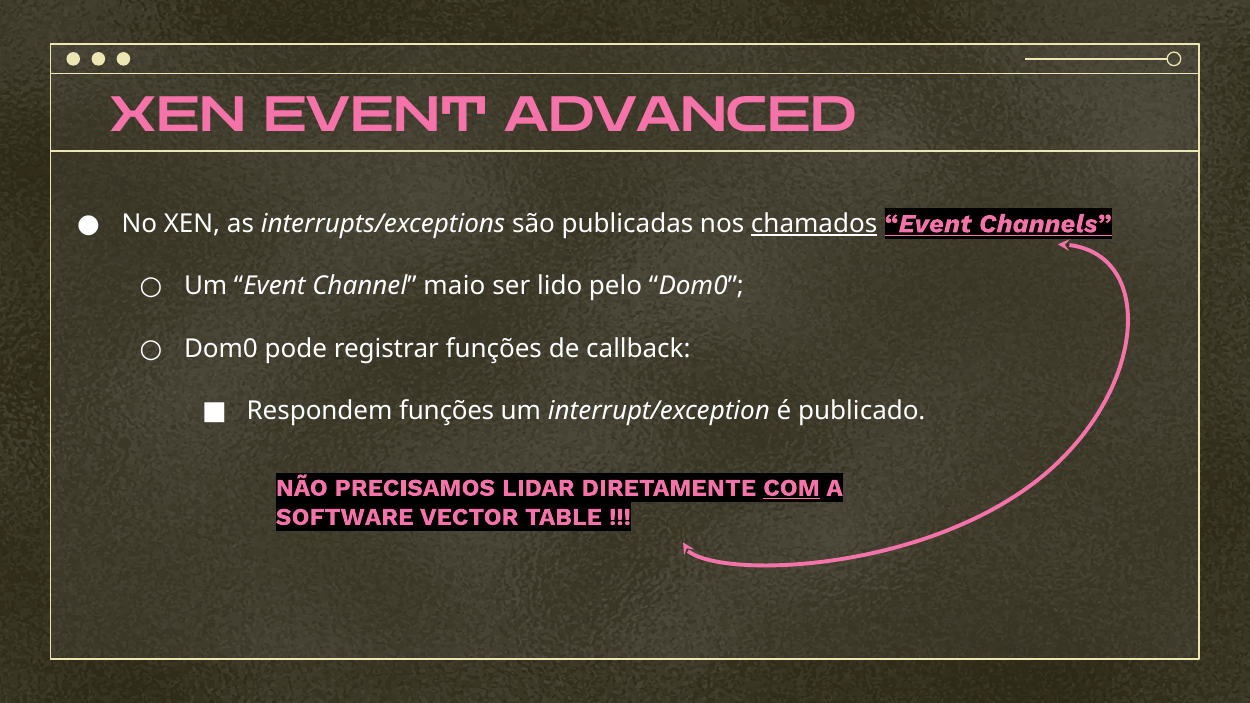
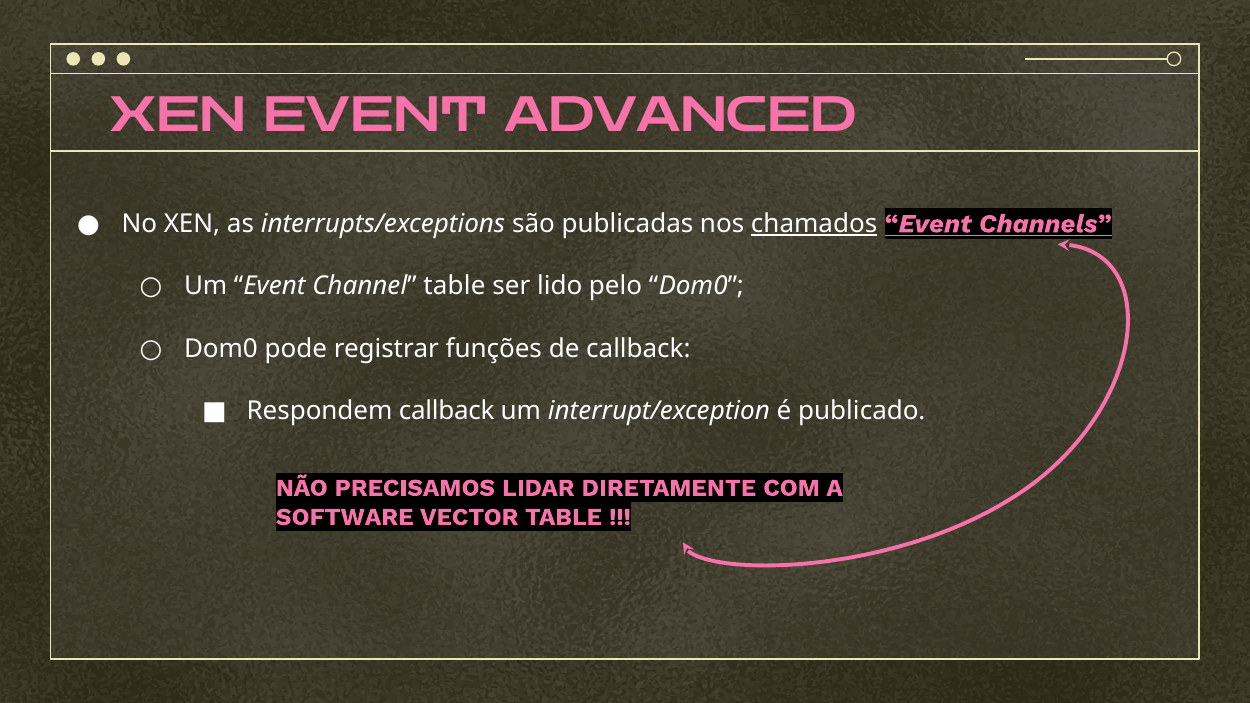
Channel maio: maio -> table
Respondem funções: funções -> callback
COM underline: present -> none
